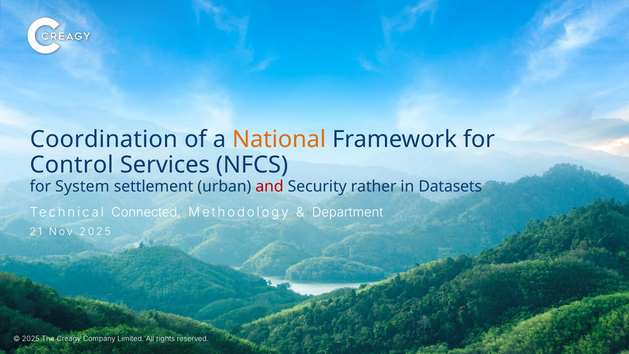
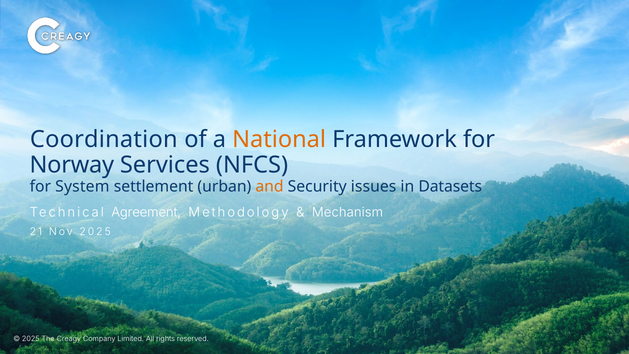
Control: Control -> Norway
and colour: red -> orange
rather: rather -> issues
Connected: Connected -> Agreement
Department: Department -> Mechanism
